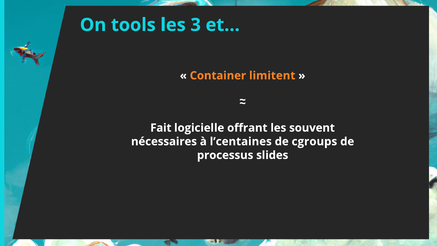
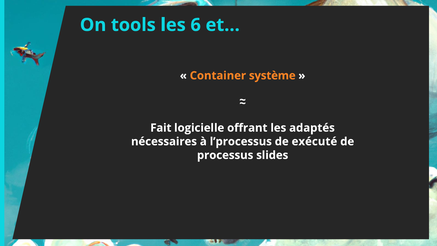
3: 3 -> 6
limitent: limitent -> système
souvent: souvent -> adaptés
l’centaines: l’centaines -> l’processus
cgroups: cgroups -> exécuté
